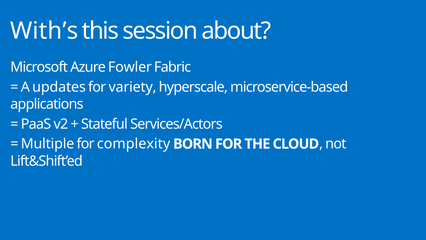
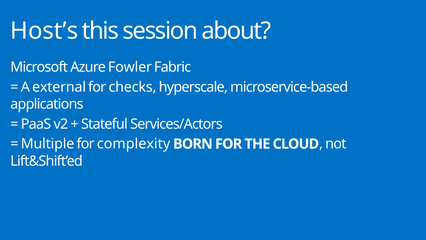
With’s: With’s -> Host’s
updates: updates -> external
variety: variety -> checks
